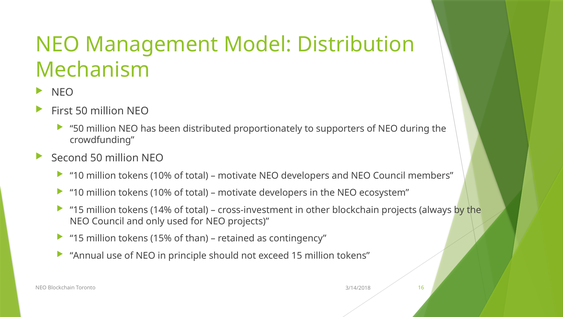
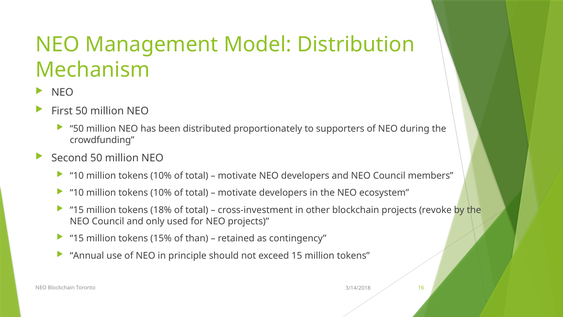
14%: 14% -> 18%
always: always -> revoke
